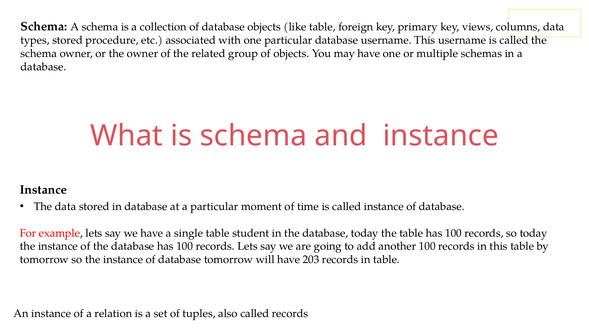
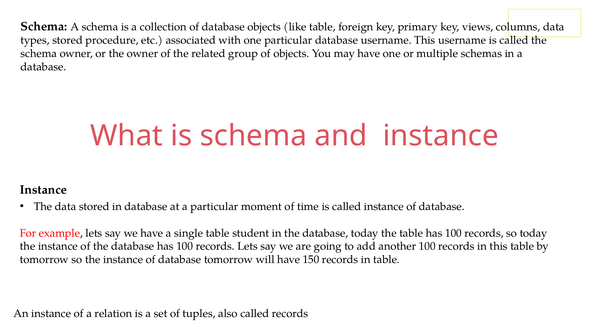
203: 203 -> 150
